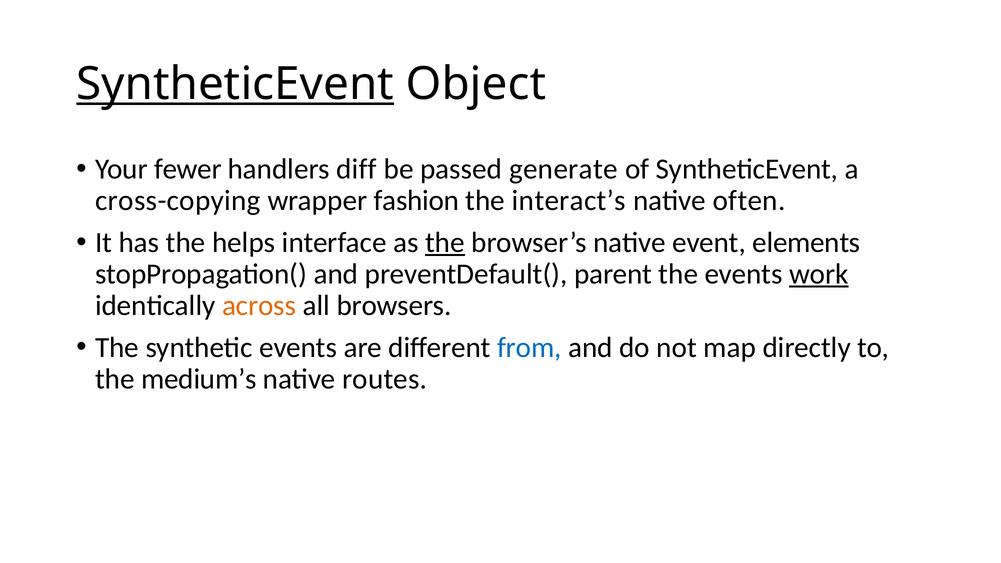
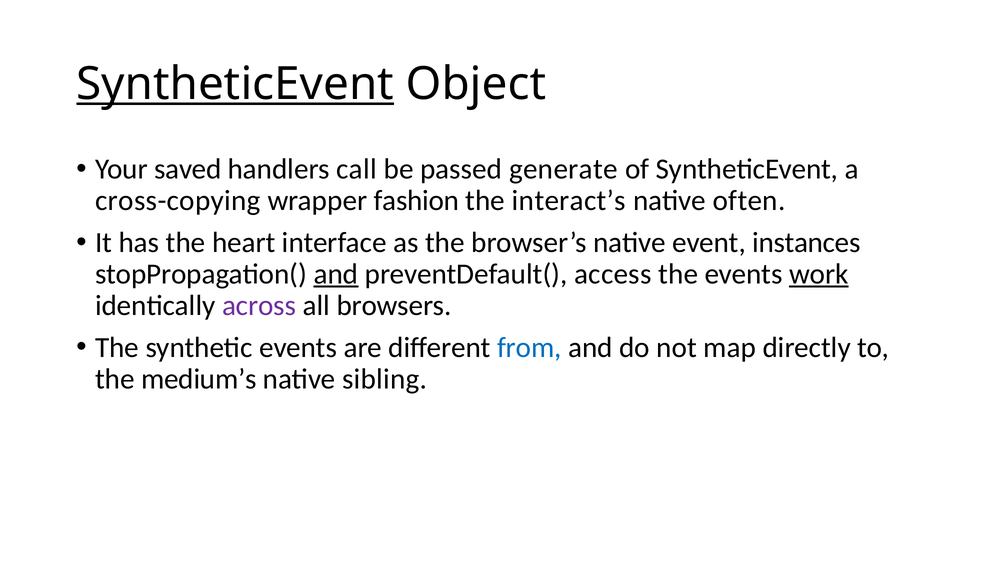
fewer: fewer -> saved
diff: diff -> call
helps: helps -> heart
the at (445, 243) underline: present -> none
elements: elements -> instances
and at (336, 274) underline: none -> present
parent: parent -> access
across colour: orange -> purple
routes: routes -> sibling
